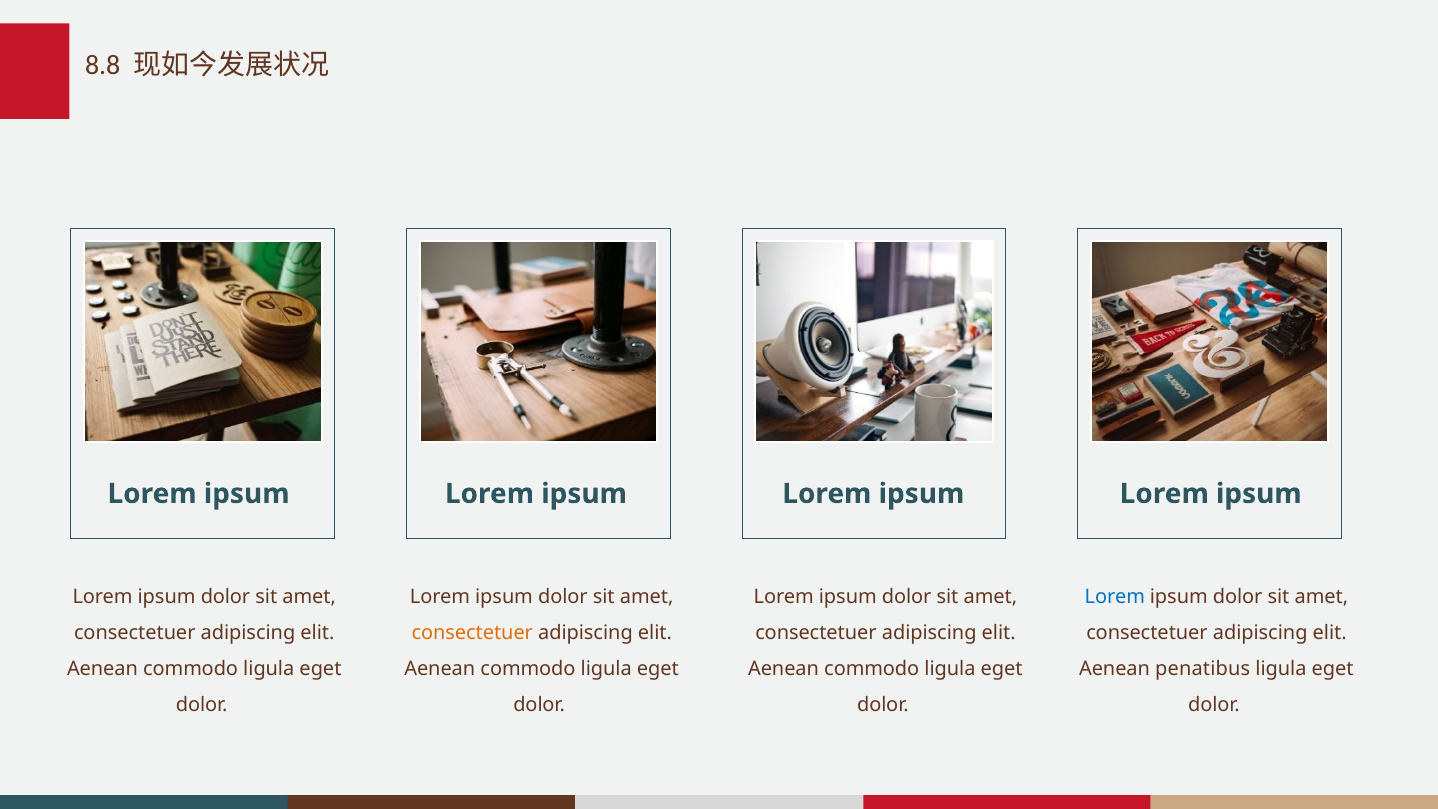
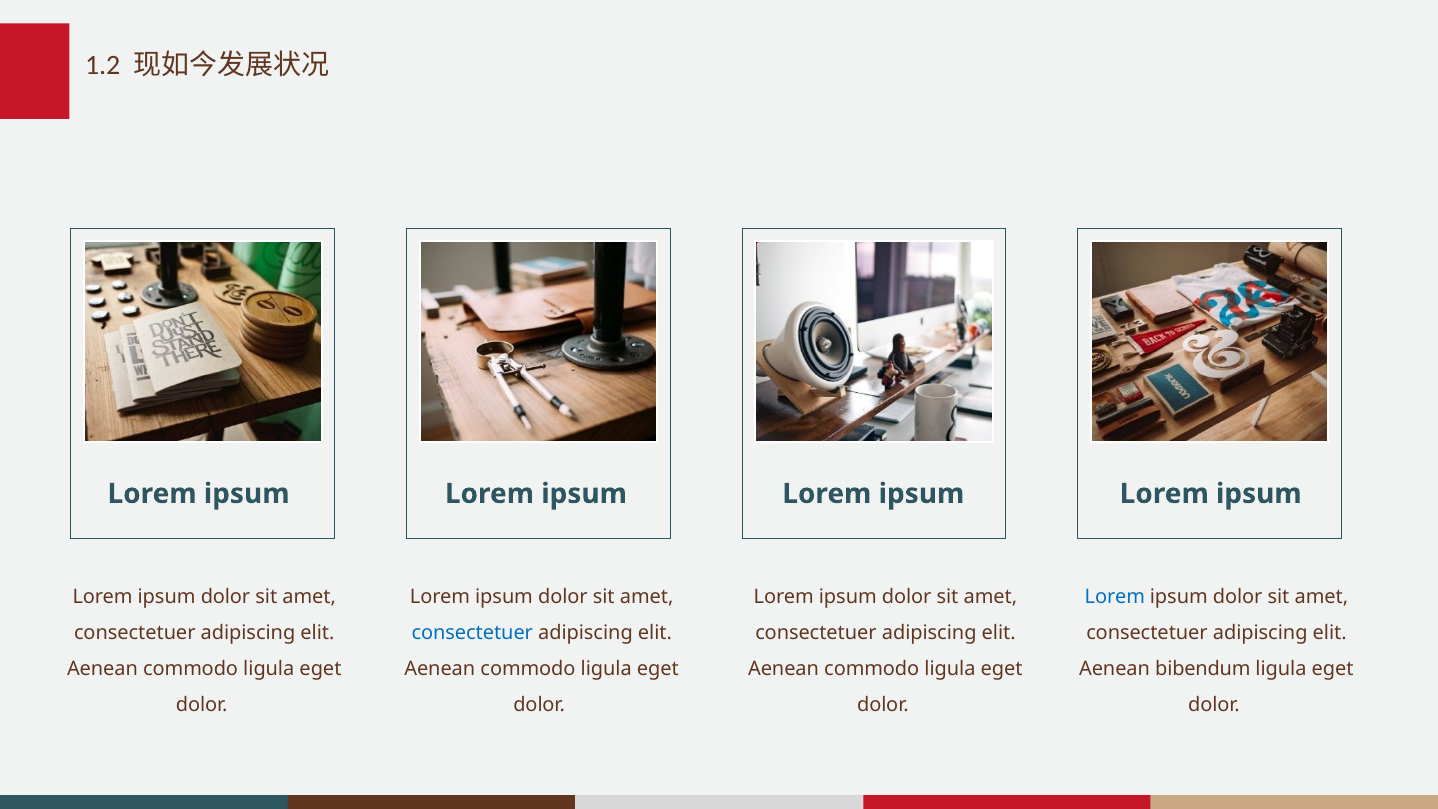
8.8: 8.8 -> 1.2
consectetuer at (472, 633) colour: orange -> blue
penatibus: penatibus -> bibendum
